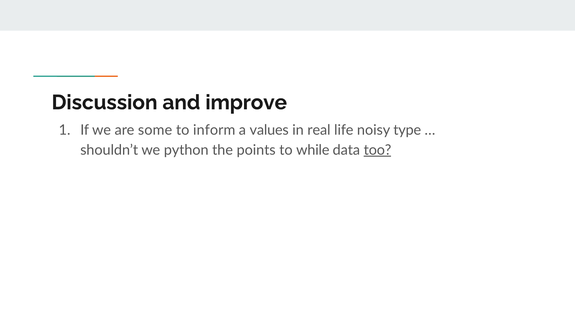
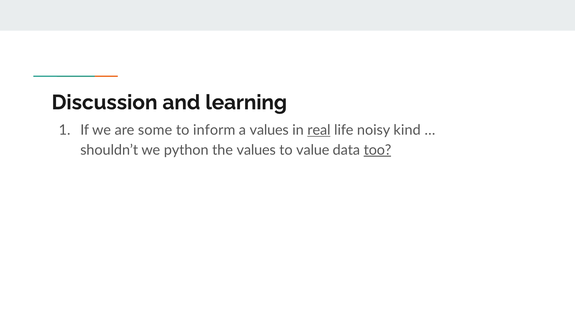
improve: improve -> learning
real underline: none -> present
type: type -> kind
the points: points -> values
while: while -> value
